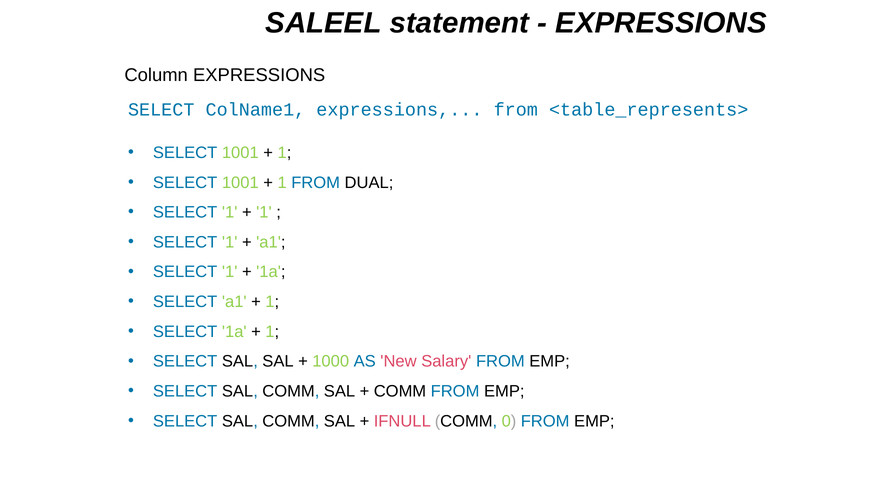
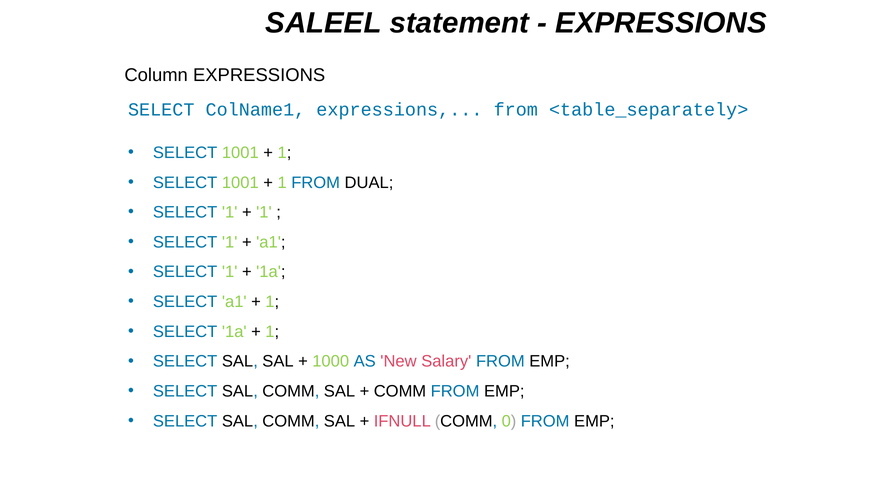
<table_represents>: <table_represents> -> <table_separately>
